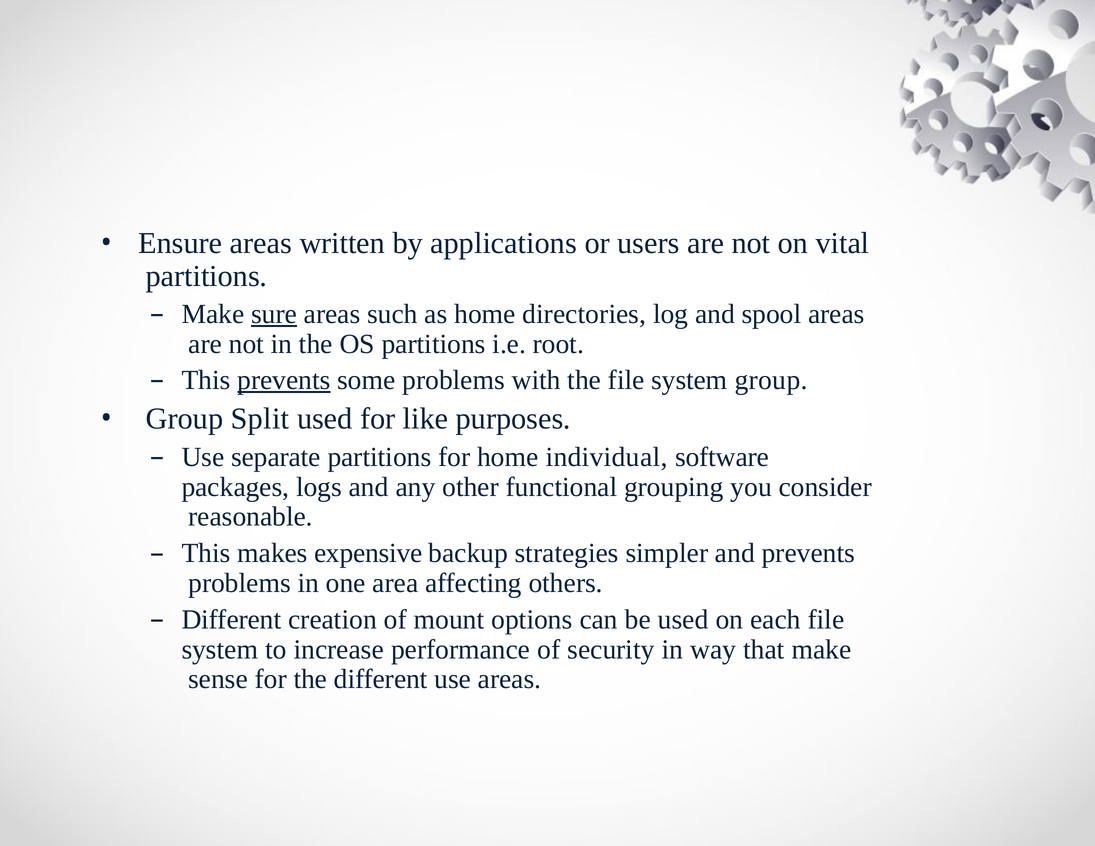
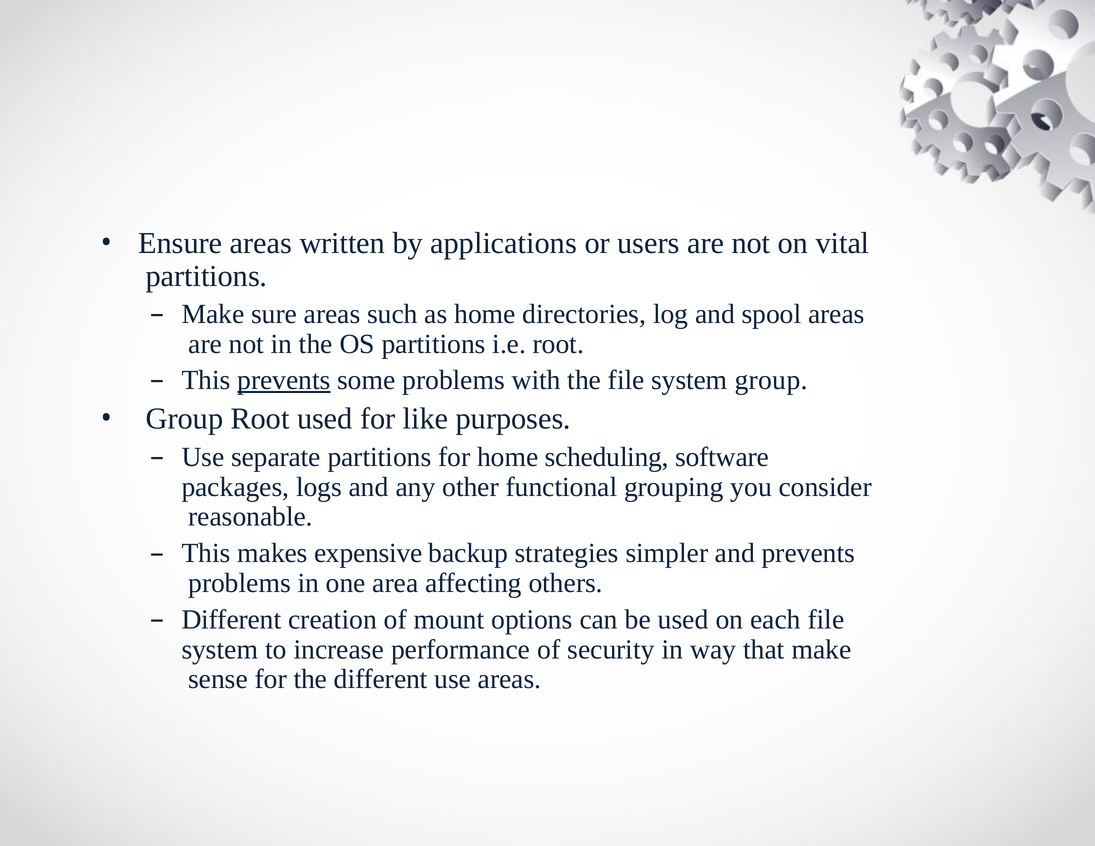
sure underline: present -> none
Group Split: Split -> Root
individual: individual -> scheduling
